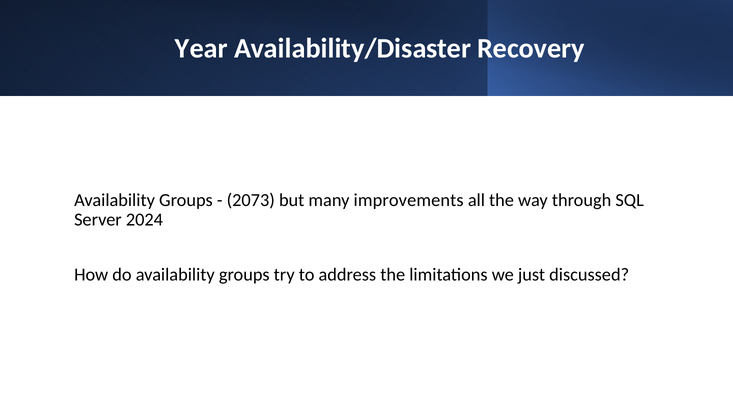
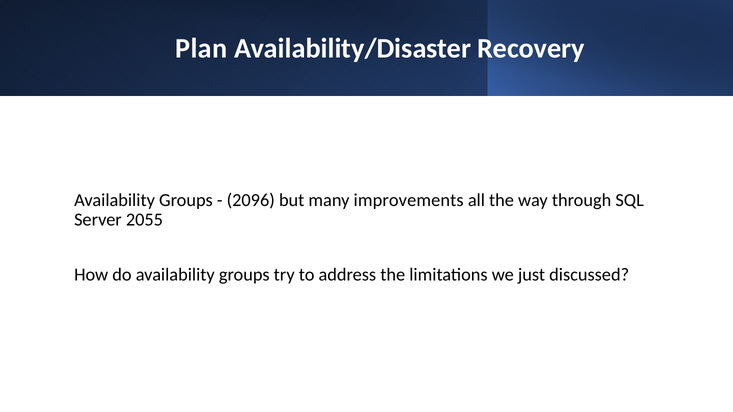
Year: Year -> Plan
2073: 2073 -> 2096
2024: 2024 -> 2055
